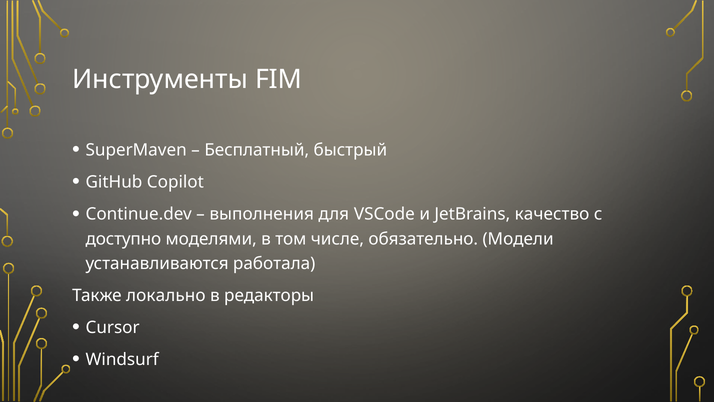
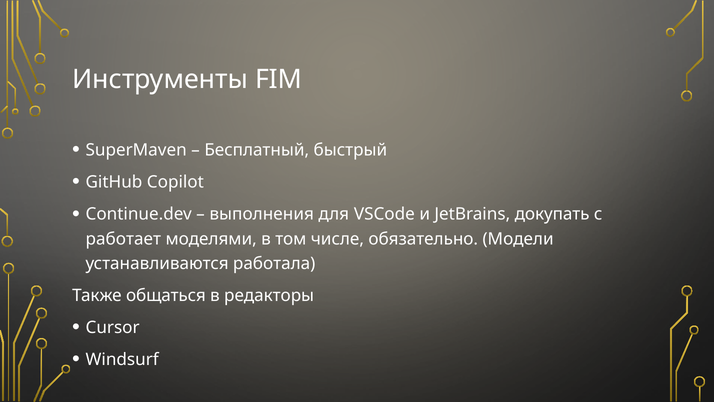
качество: качество -> докупать
доступно: доступно -> работает
локально: локально -> общаться
